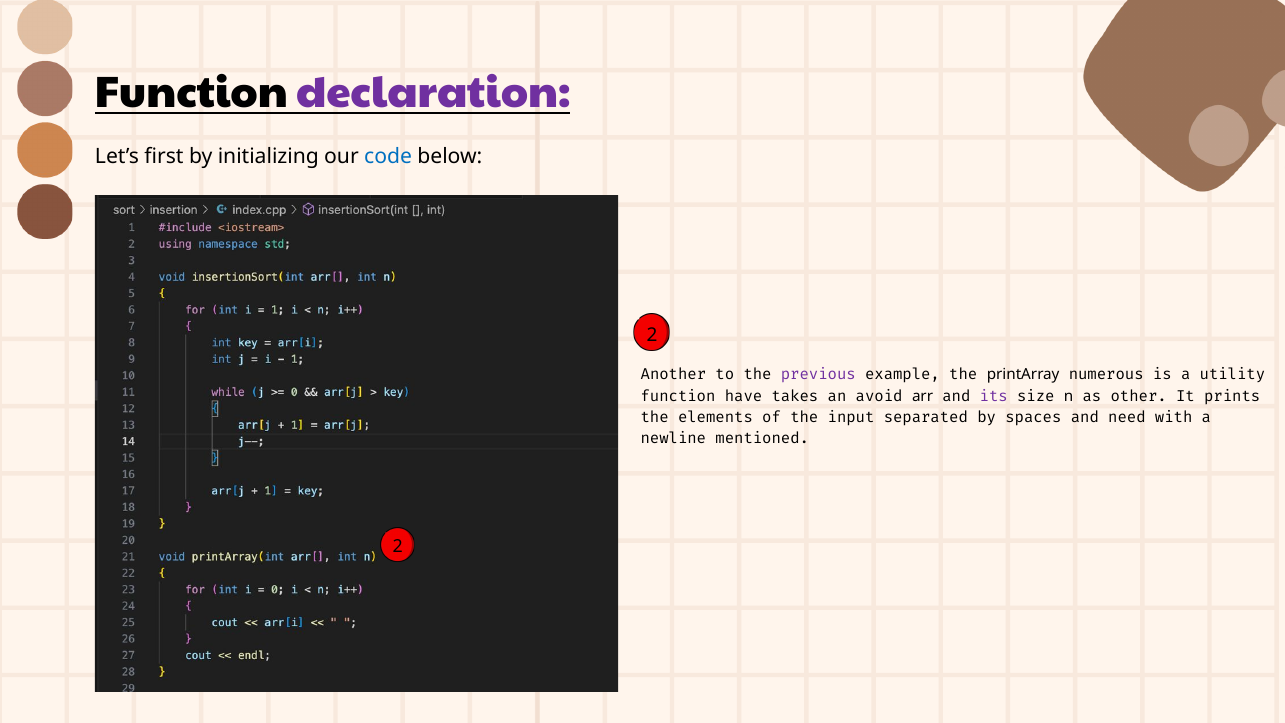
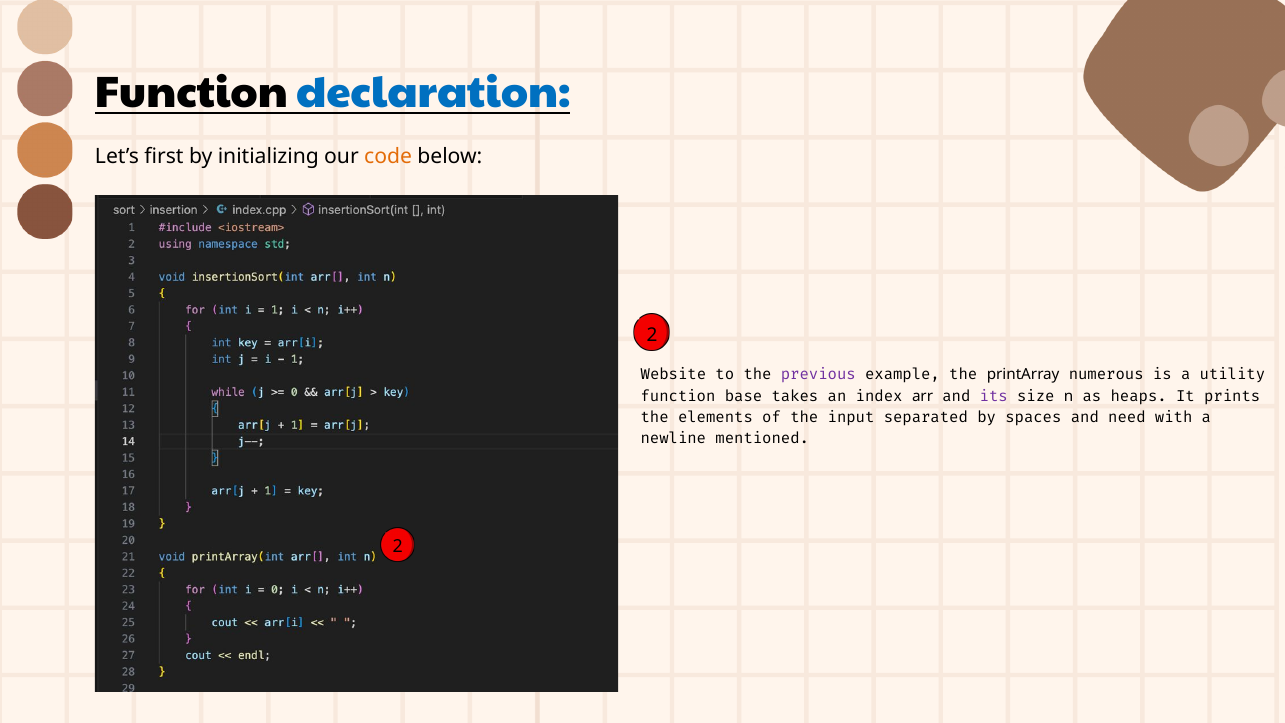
declaration colour: purple -> blue
code colour: blue -> orange
Another: Another -> Website
have: have -> base
avoid: avoid -> index
other: other -> heaps
